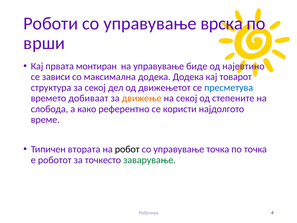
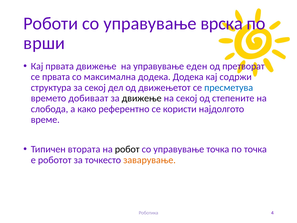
првата монтиран: монтиран -> движење
биде: биде -> еден
најевтино: најевтино -> претворат
се зависи: зависи -> првата
товарот: товарот -> содржи
движење at (142, 98) colour: orange -> black
заварување colour: green -> orange
